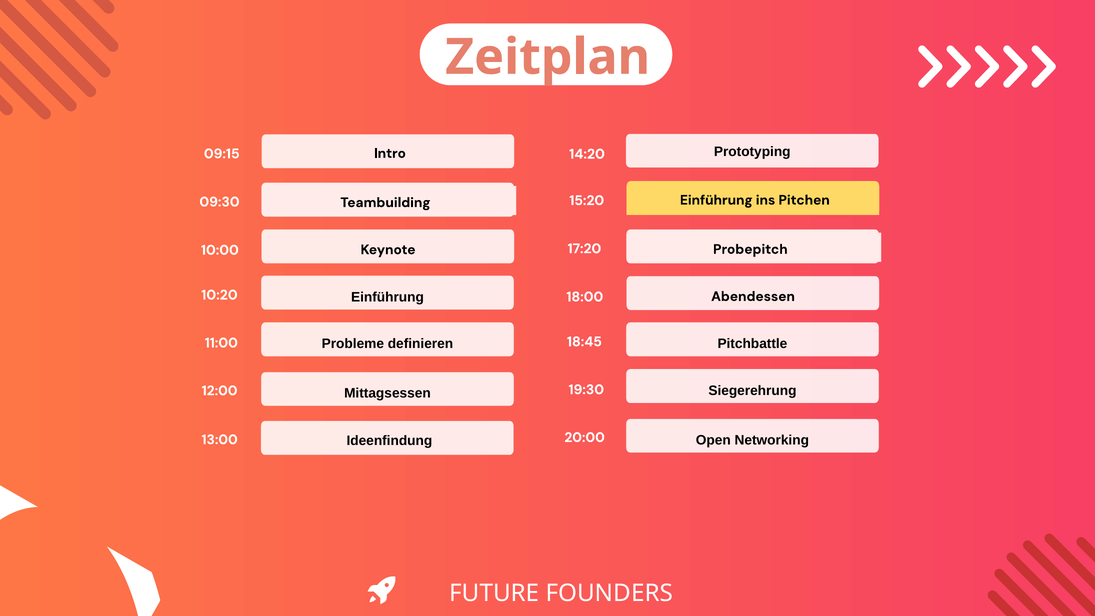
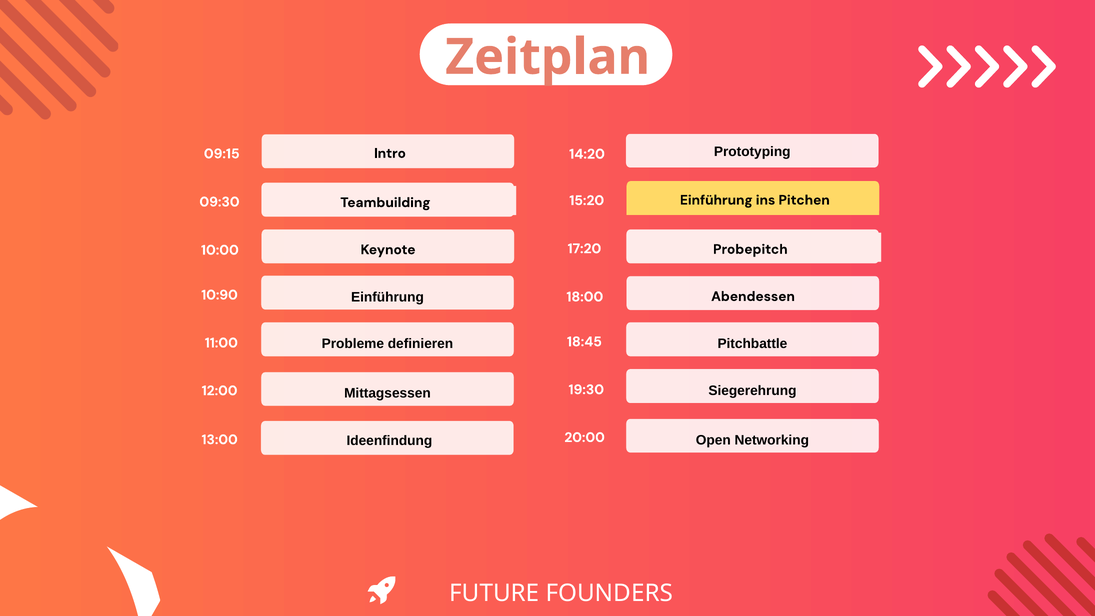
10:20: 10:20 -> 10:90
